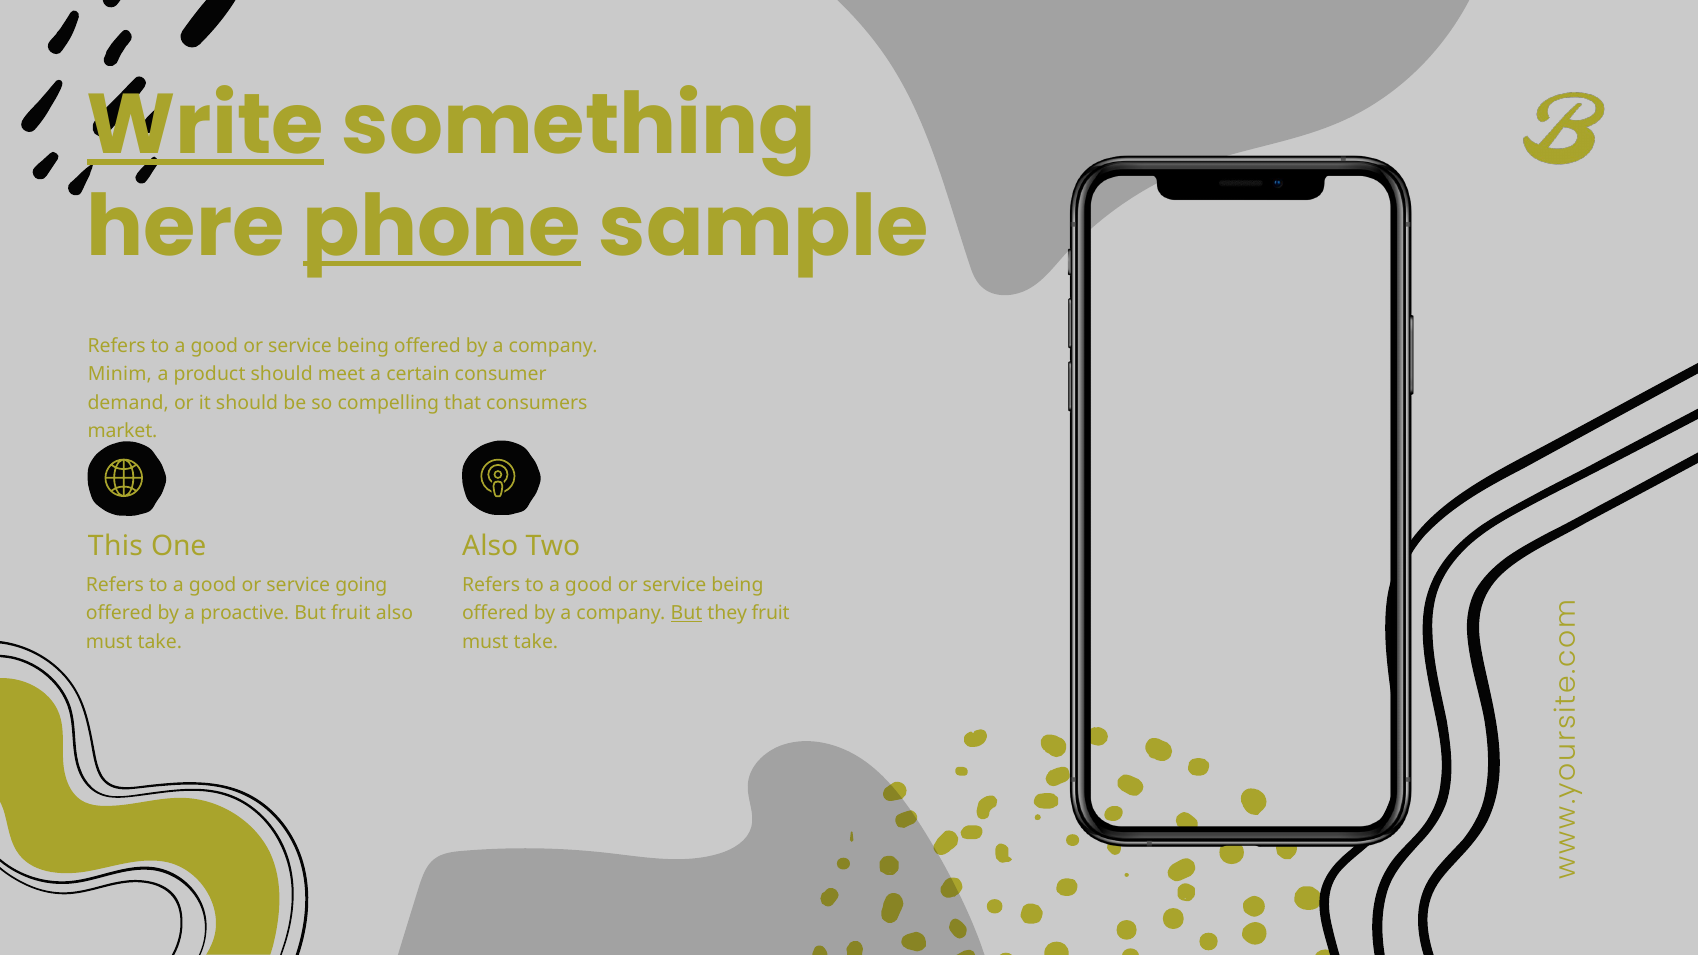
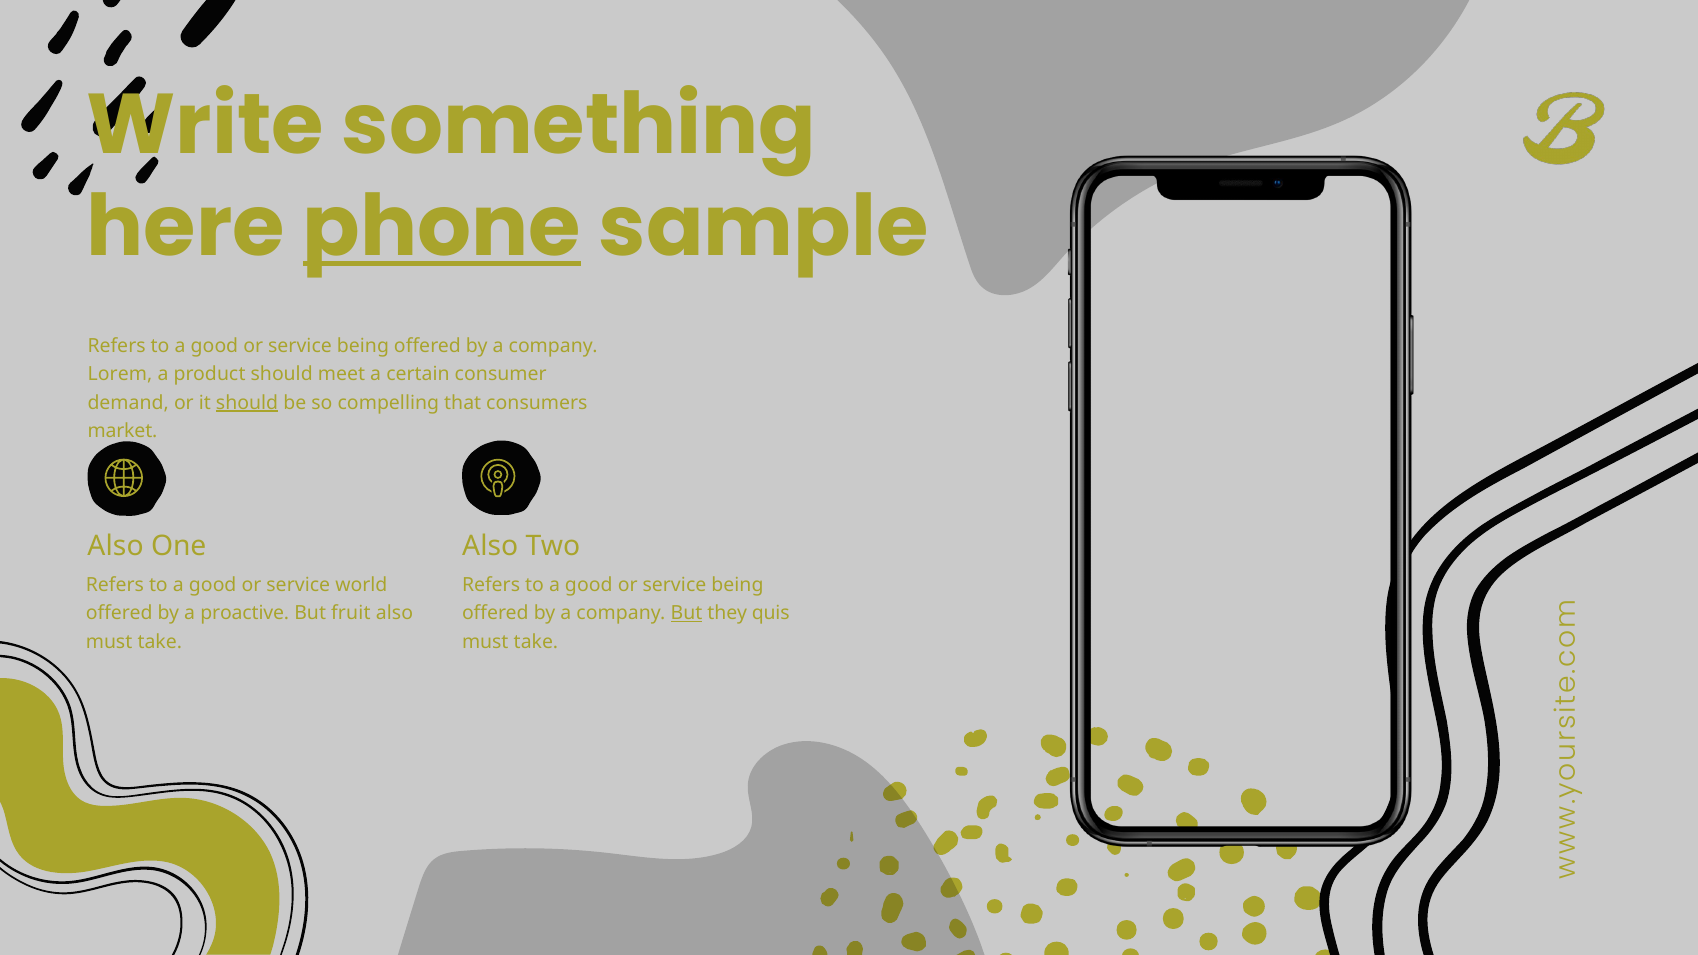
Write underline: present -> none
Minim: Minim -> Lorem
should at (247, 403) underline: none -> present
This at (115, 546): This -> Also
going: going -> world
they fruit: fruit -> quis
